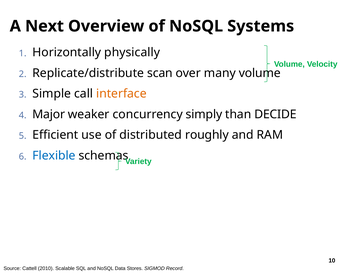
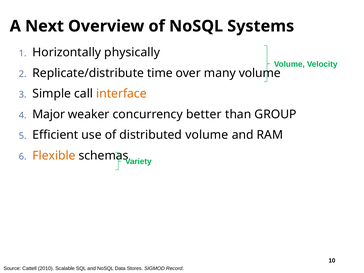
scan: scan -> time
simply: simply -> better
DECIDE: DECIDE -> GROUP
distributed roughly: roughly -> volume
Flexible colour: blue -> orange
